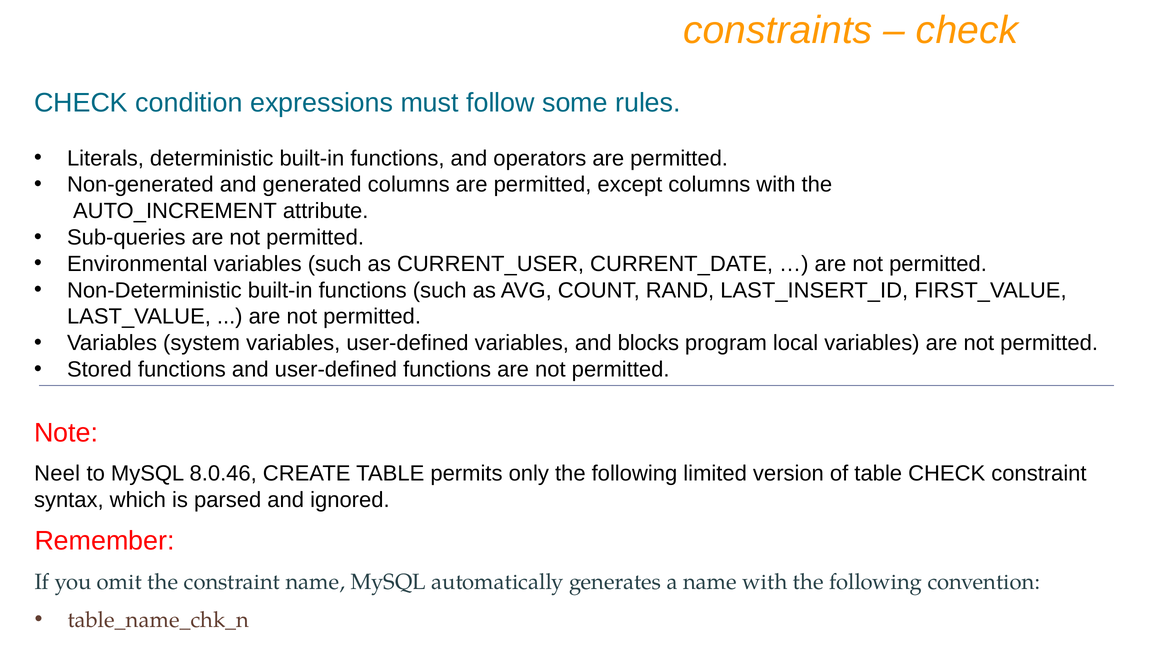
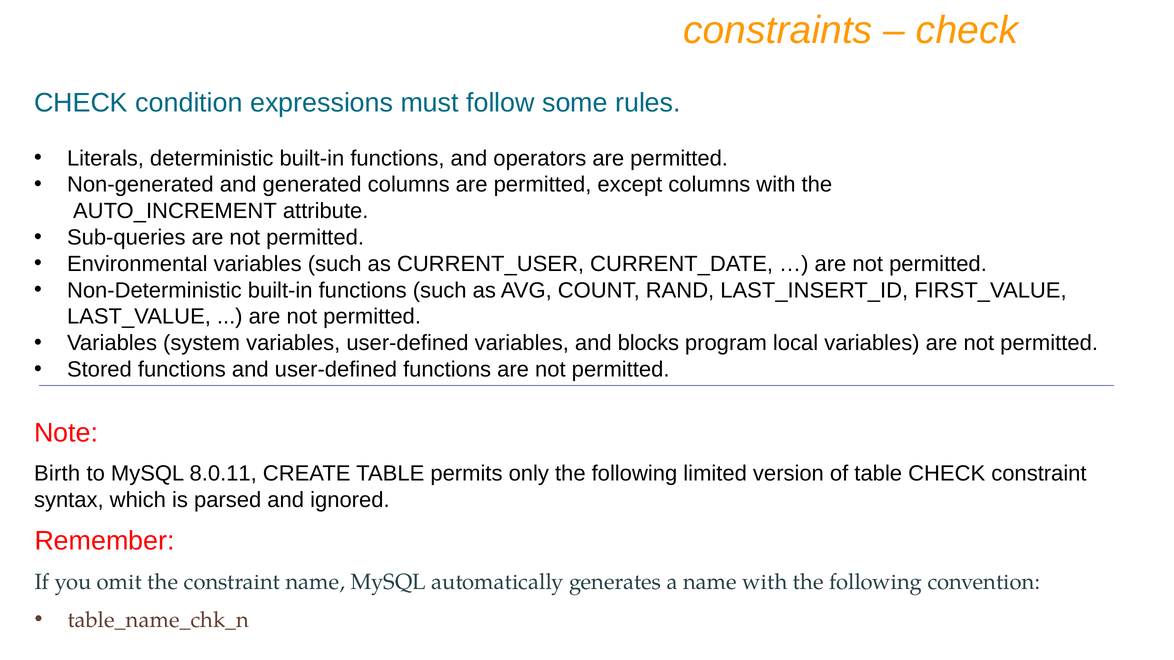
Neel: Neel -> Birth
8.0.46: 8.0.46 -> 8.0.11
